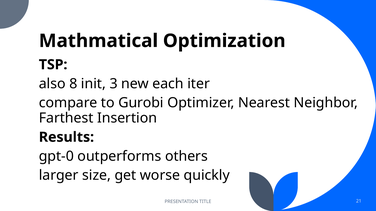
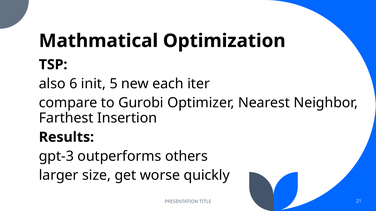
8: 8 -> 6
3: 3 -> 5
gpt-0: gpt-0 -> gpt-3
